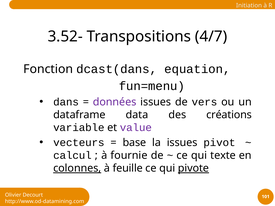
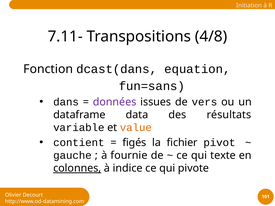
3.52-: 3.52- -> 7.11-
4/7: 4/7 -> 4/8
fun=menu: fun=menu -> fun=sans
créations: créations -> résultats
value colour: purple -> orange
vecteurs: vecteurs -> contient
base: base -> figés
la issues: issues -> fichier
calcul: calcul -> gauche
feuille: feuille -> indice
pivote underline: present -> none
